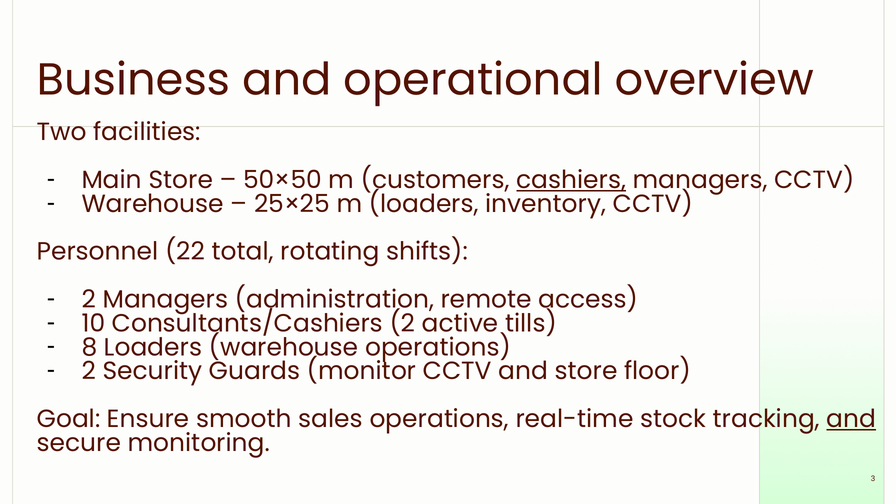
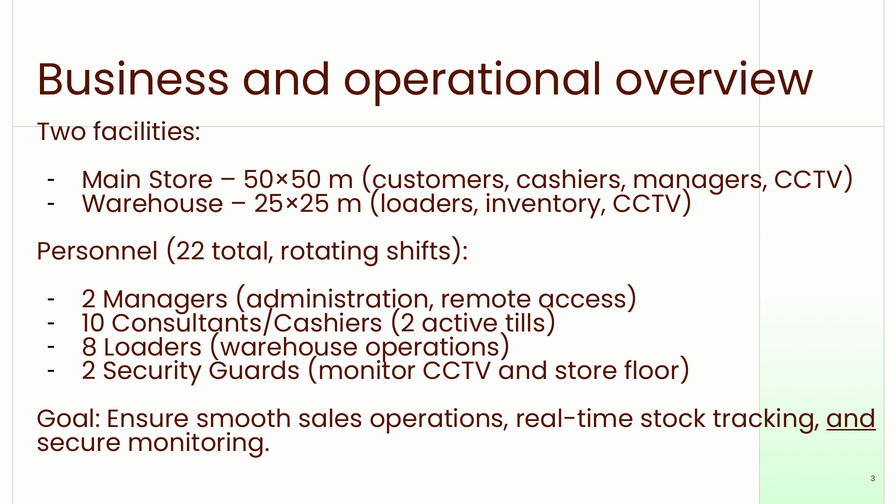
cashiers underline: present -> none
